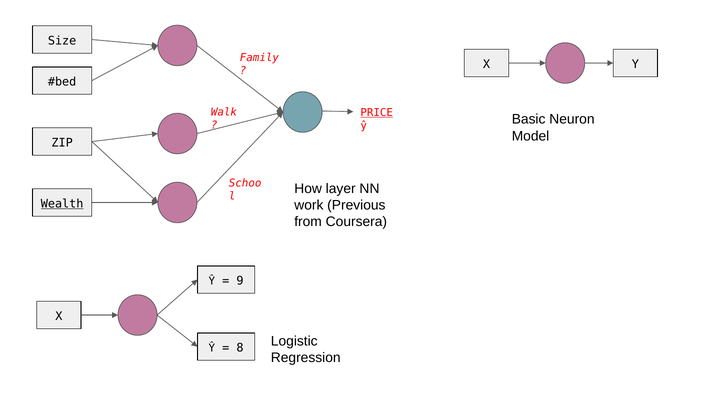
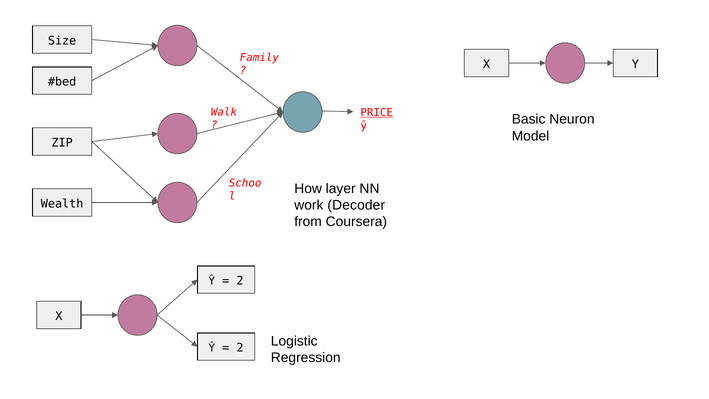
Wealth underline: present -> none
Previous: Previous -> Decoder
9 at (240, 281): 9 -> 2
8 at (240, 348): 8 -> 2
